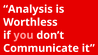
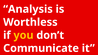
you colour: pink -> yellow
